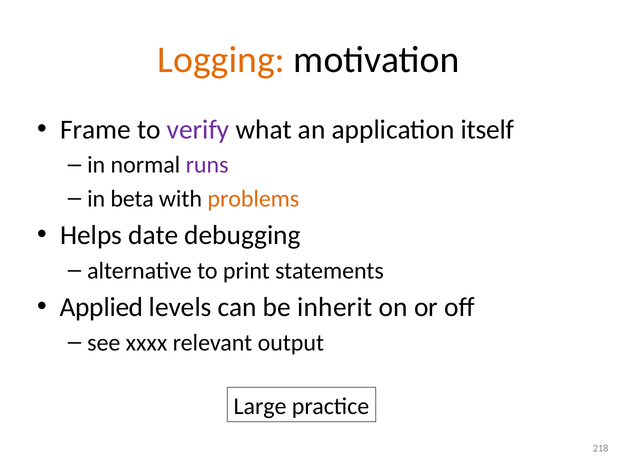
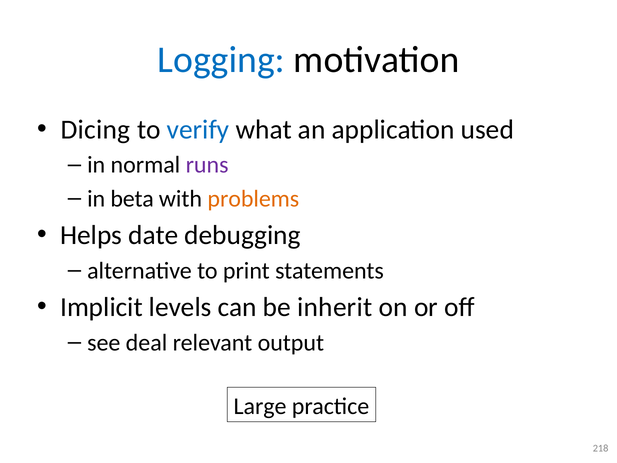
Logging colour: orange -> blue
Frame: Frame -> Dicing
verify colour: purple -> blue
itself: itself -> used
Applied: Applied -> Implicit
xxxx: xxxx -> deal
